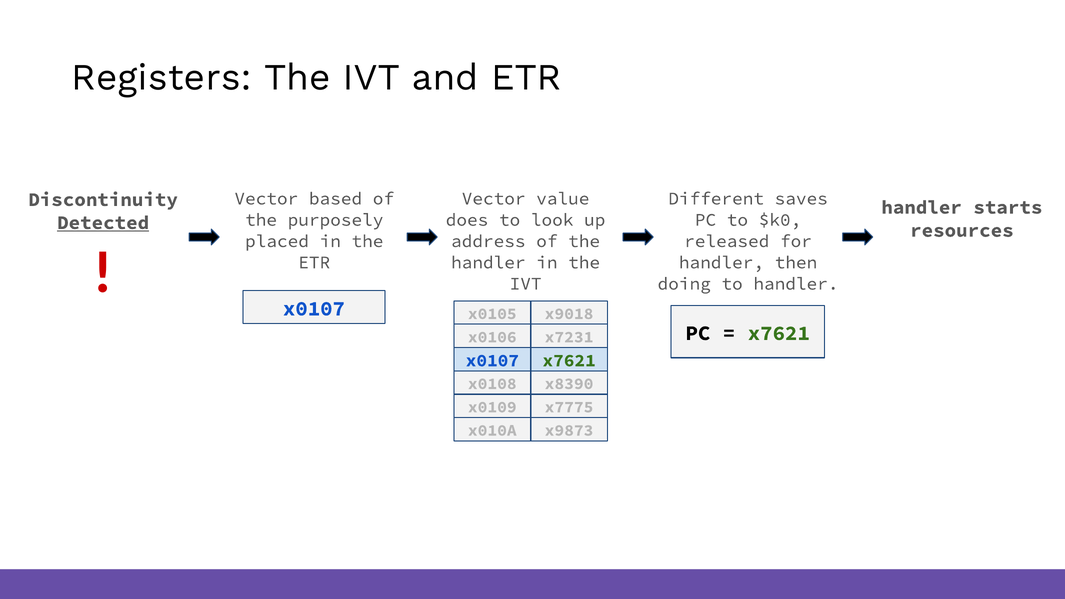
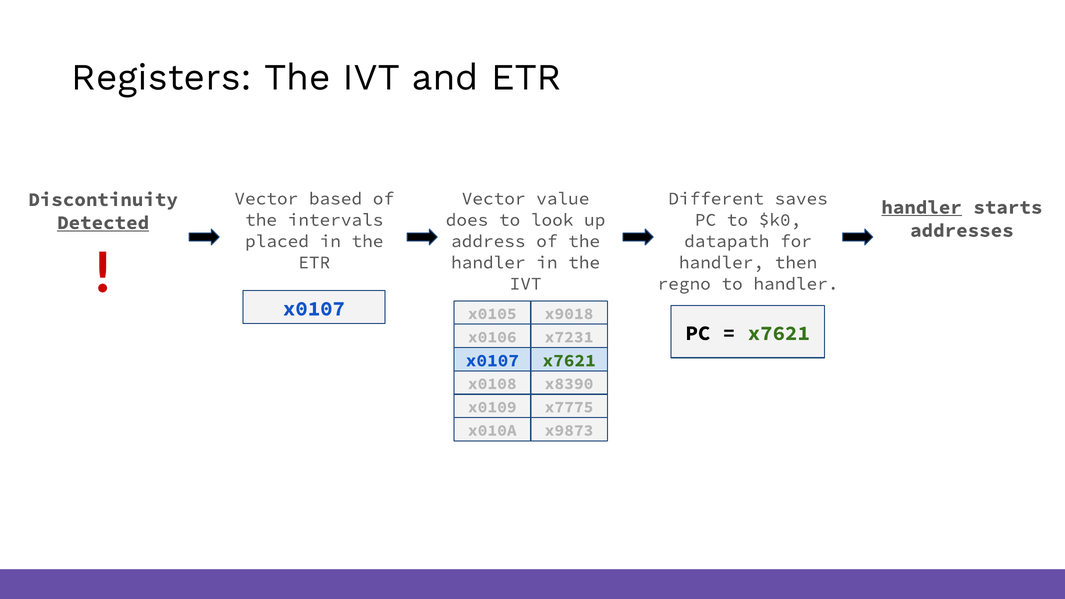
handler at (922, 207) underline: none -> present
purposely: purposely -> intervals
resources: resources -> addresses
released: released -> datapath
doing: doing -> regno
